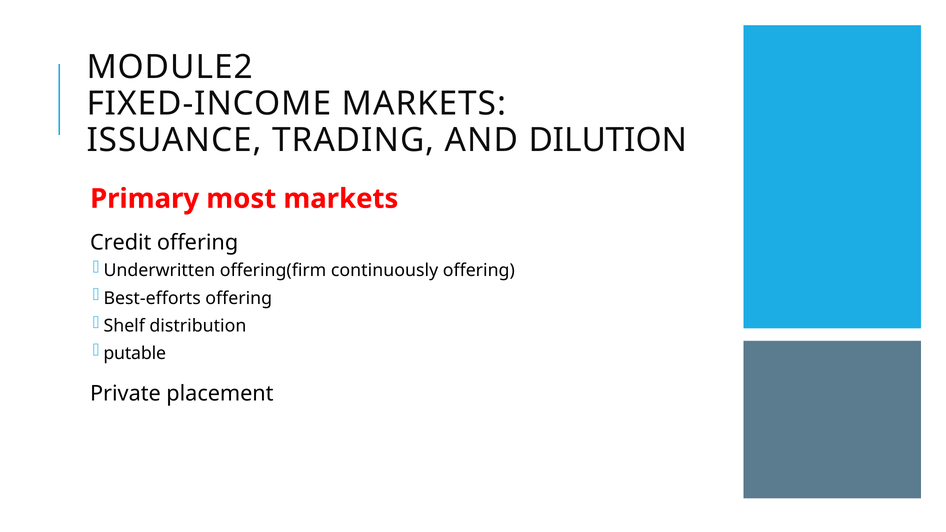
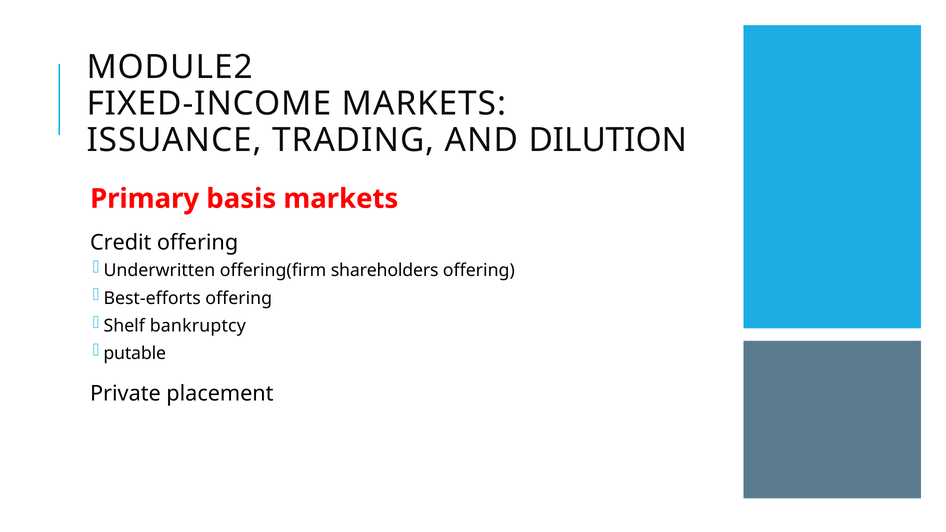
most: most -> basis
continuously: continuously -> shareholders
distribution: distribution -> bankruptcy
